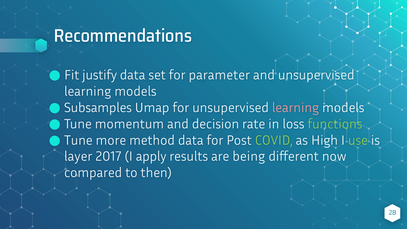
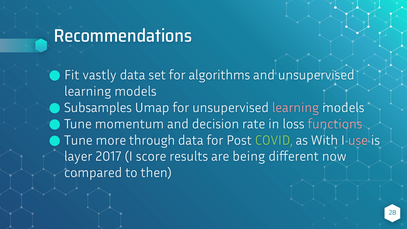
justify: justify -> vastly
parameter: parameter -> algorithms
functions colour: light green -> pink
method: method -> through
High: High -> With
use colour: light green -> pink
apply: apply -> score
